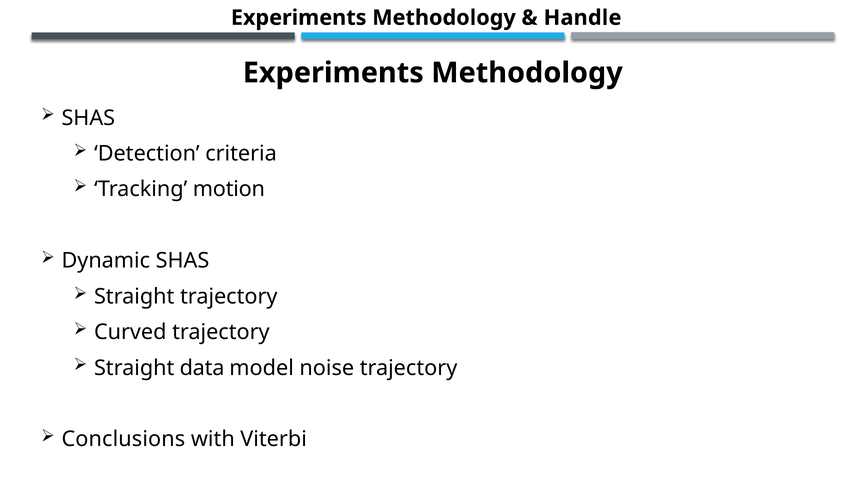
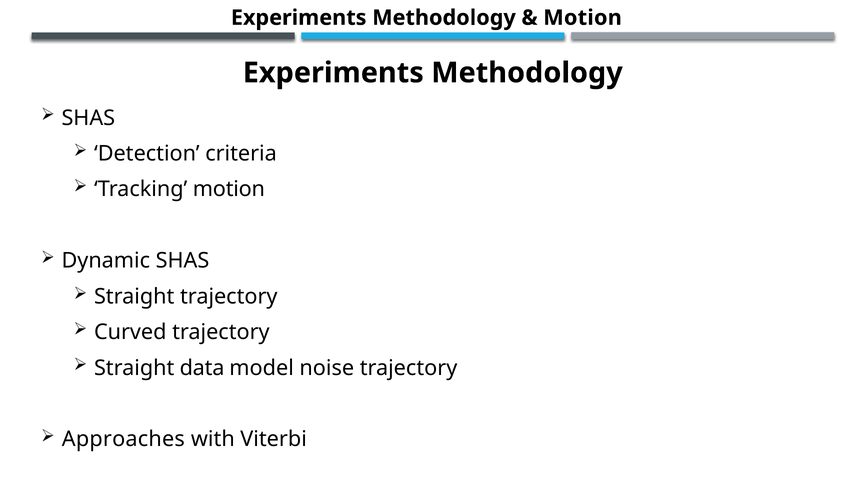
Handle at (583, 18): Handle -> Motion
Conclusions: Conclusions -> Approaches
